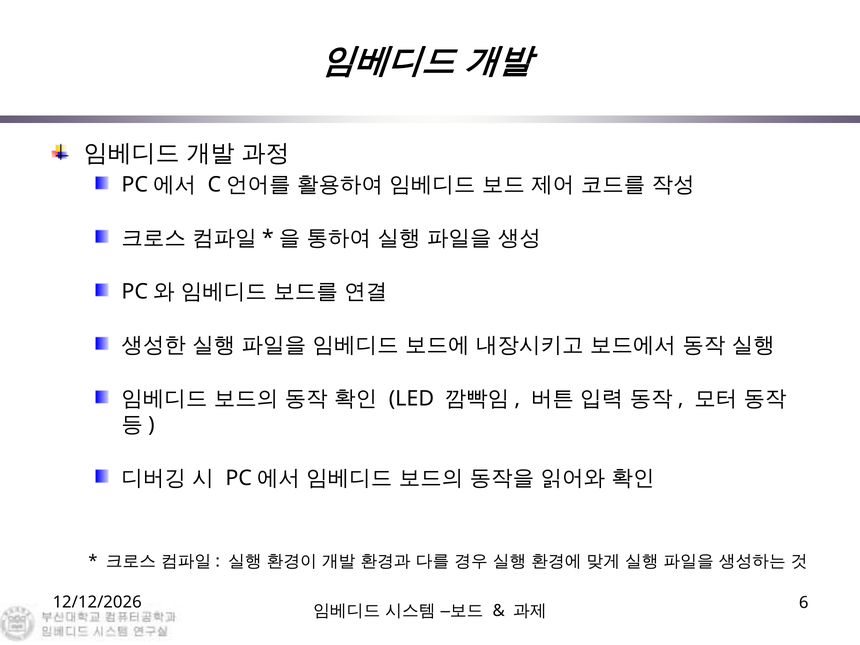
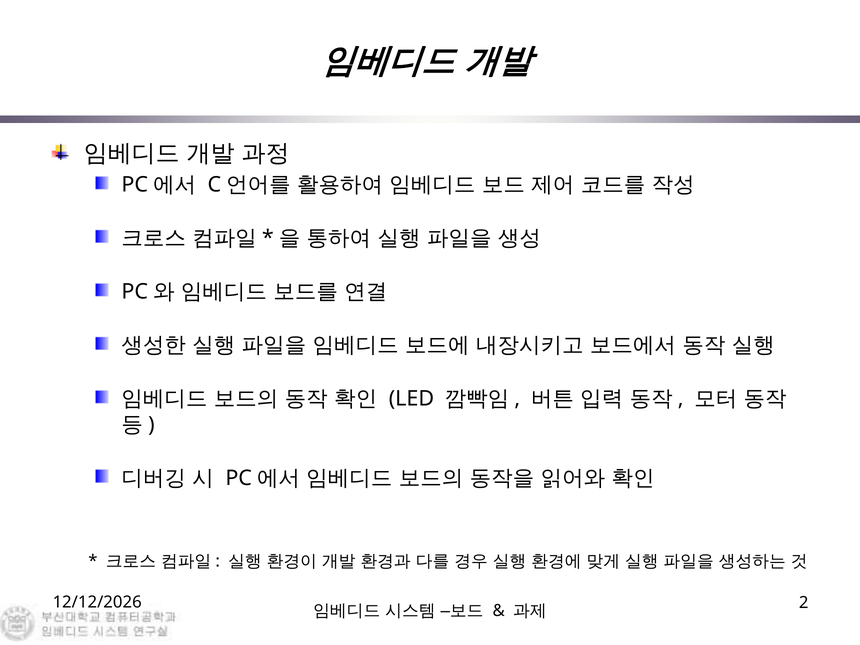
6: 6 -> 2
